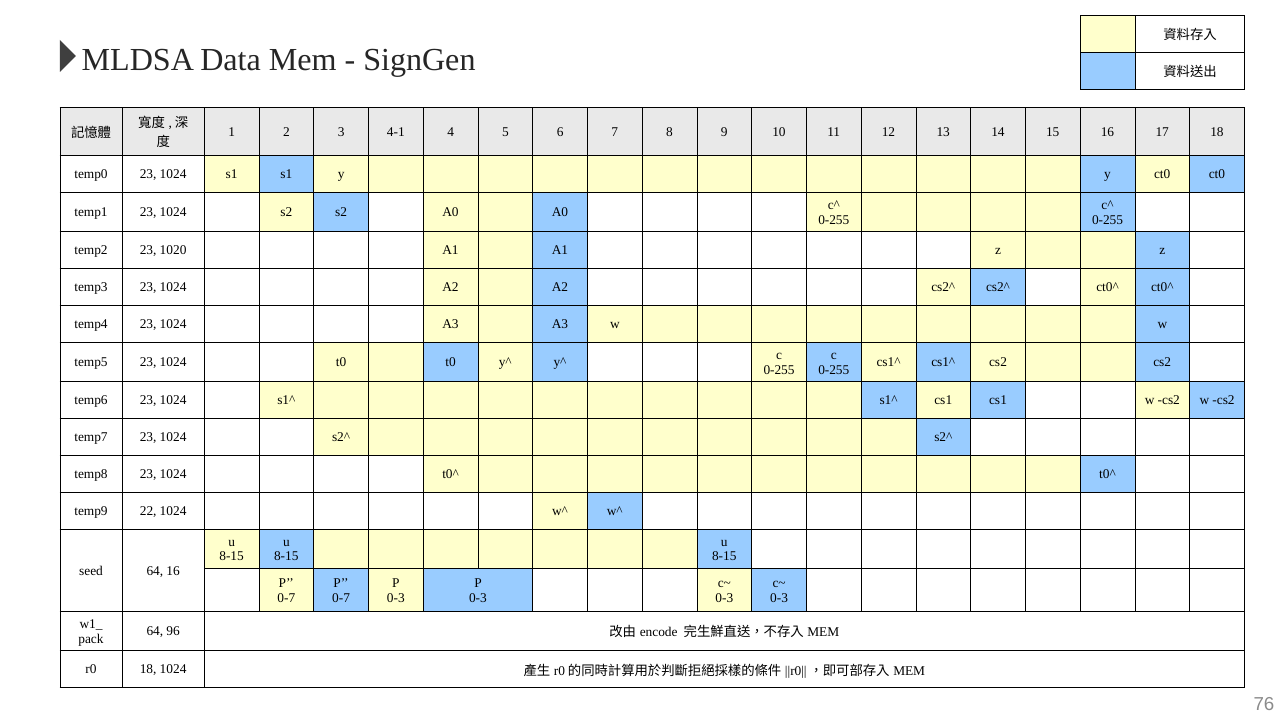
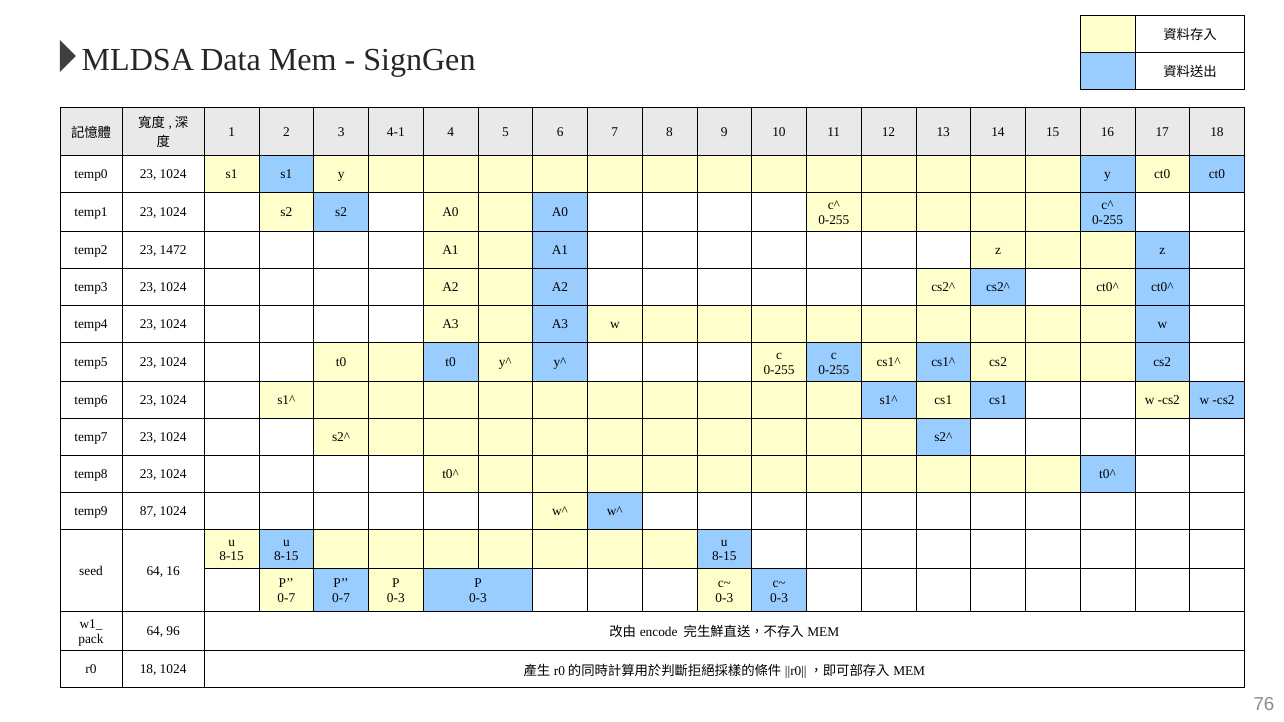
1020: 1020 -> 1472
22: 22 -> 87
